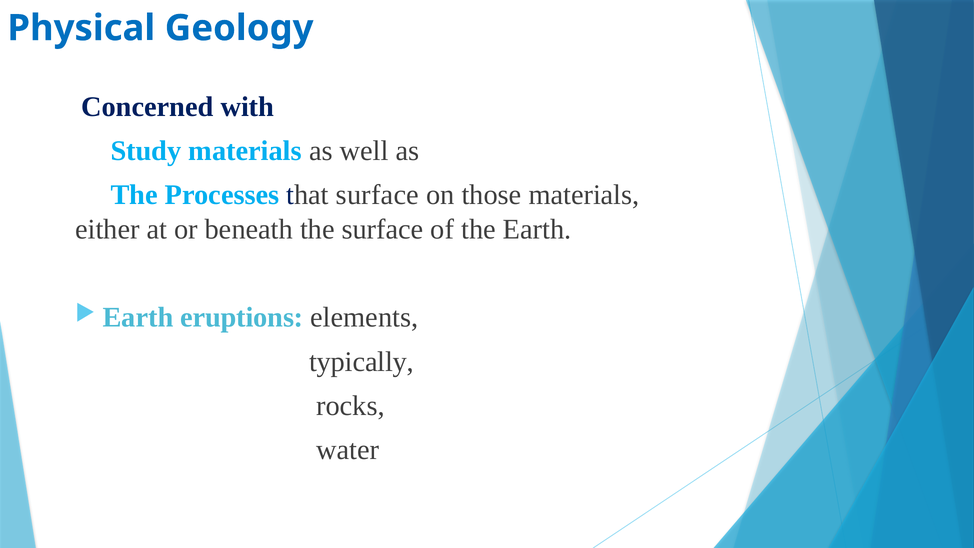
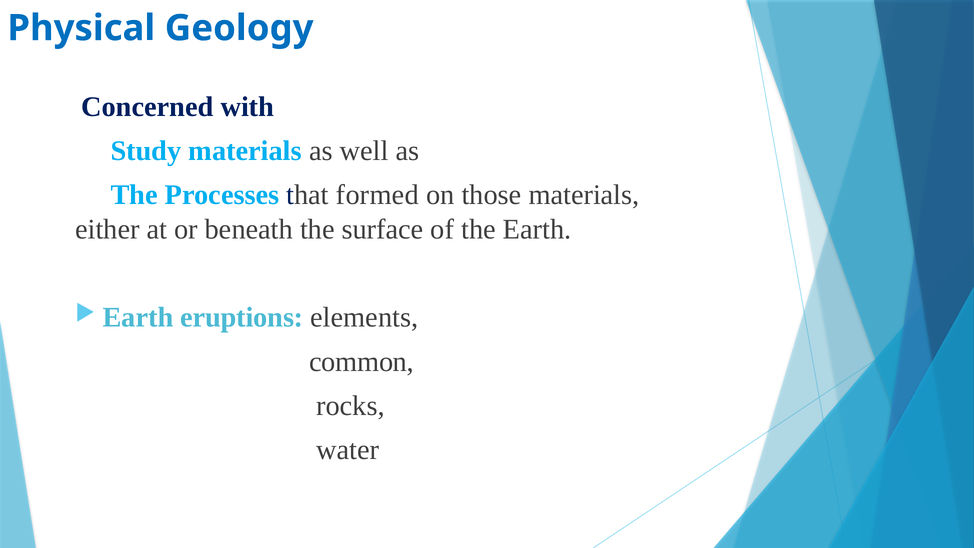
that surface: surface -> formed
typically: typically -> common
